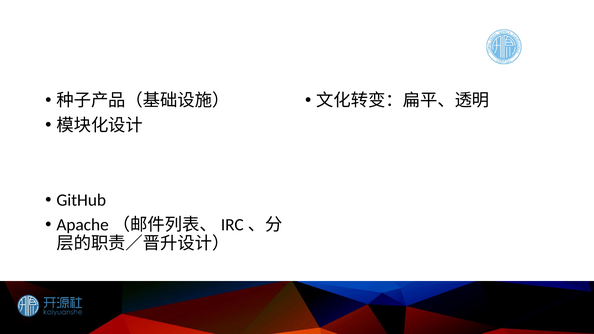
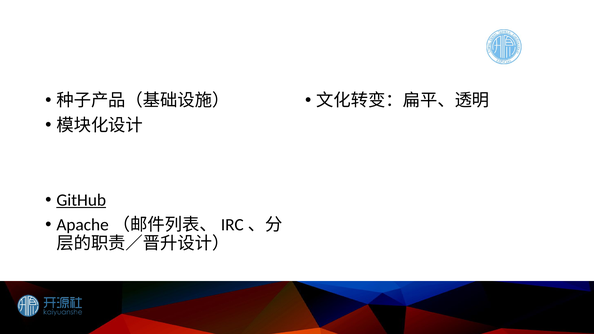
GitHub underline: none -> present
